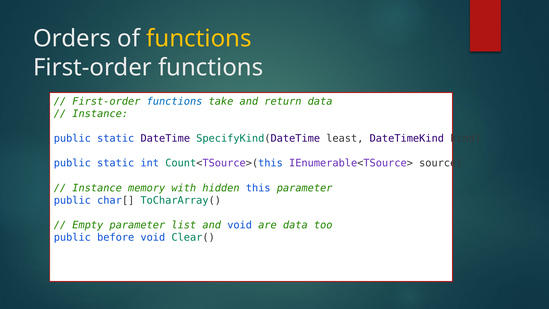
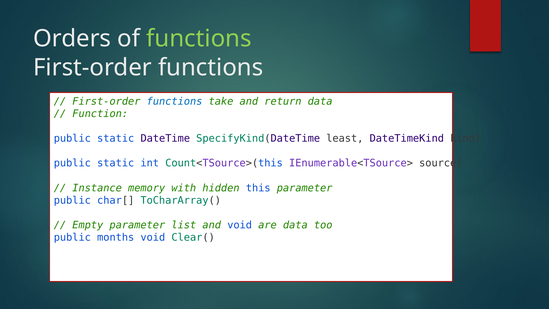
functions at (199, 39) colour: yellow -> light green
Instance at (100, 114): Instance -> Function
before: before -> months
